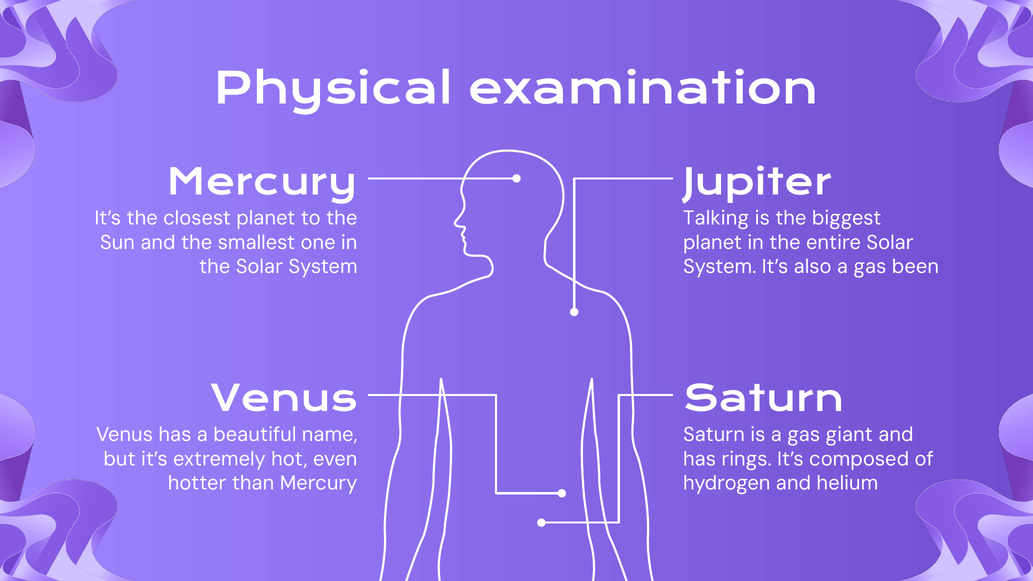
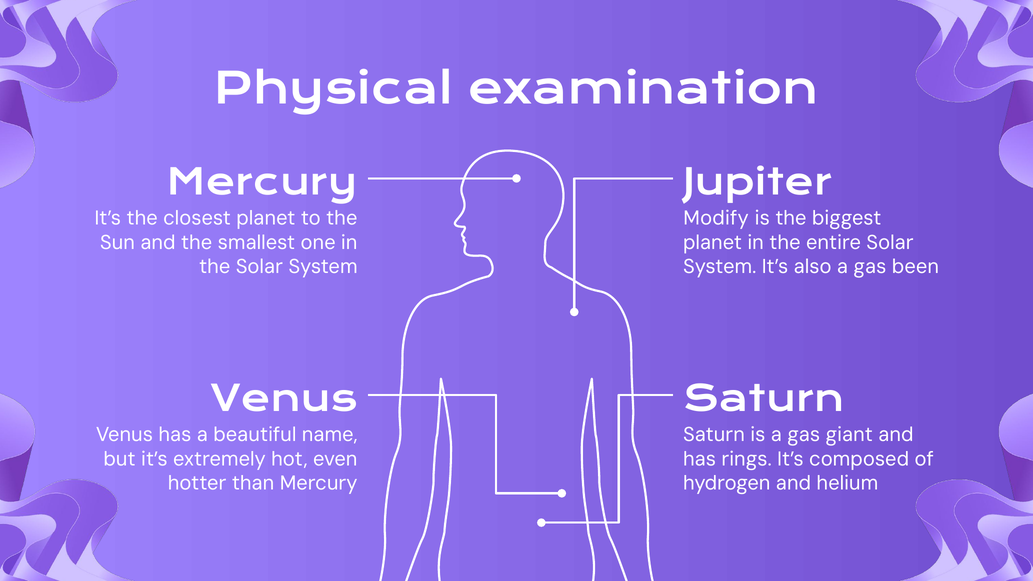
Talking: Talking -> Modify
